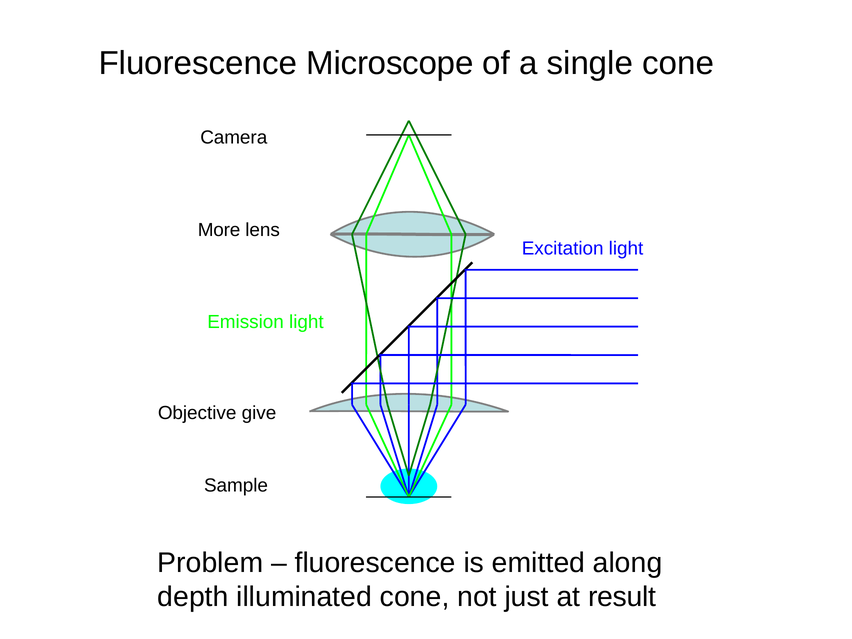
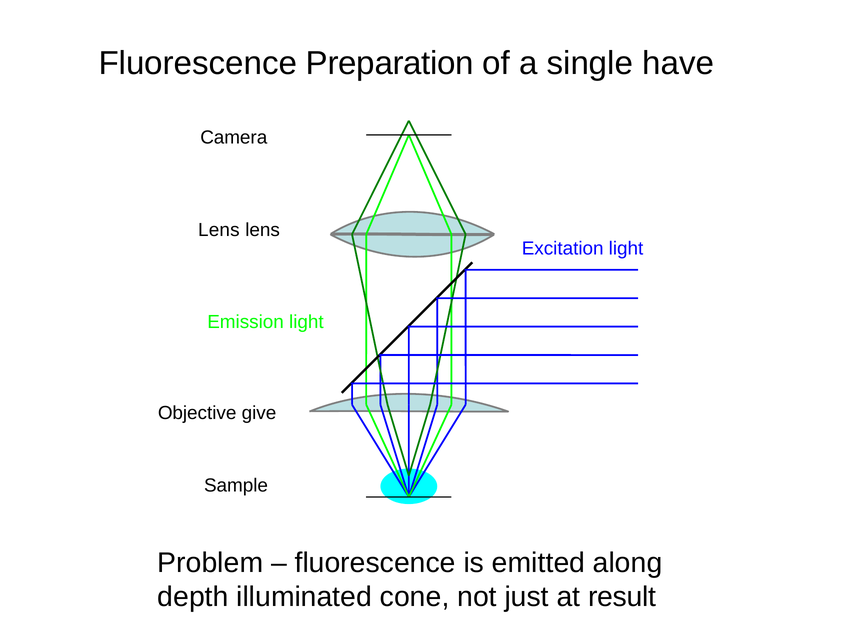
Microscope: Microscope -> Preparation
single cone: cone -> have
More at (219, 230): More -> Lens
